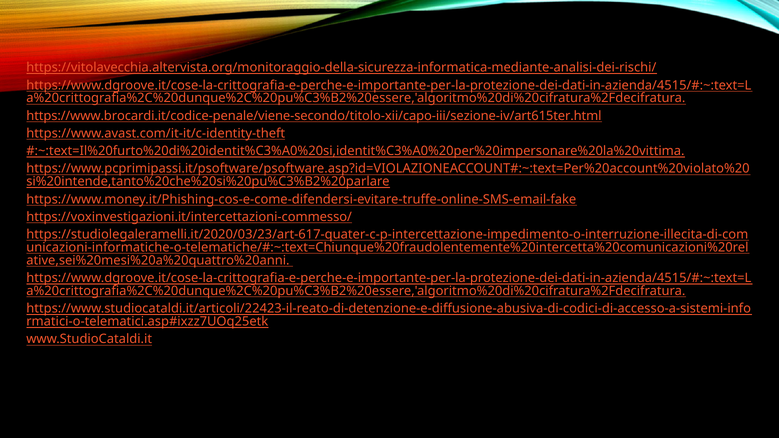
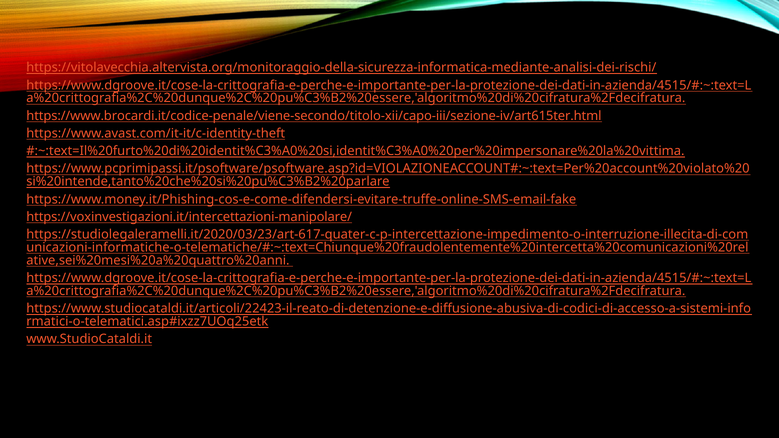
https://voxinvestigazioni.it/intercettazioni-commesso/: https://voxinvestigazioni.it/intercettazioni-commesso/ -> https://voxinvestigazioni.it/intercettazioni-manipolare/
